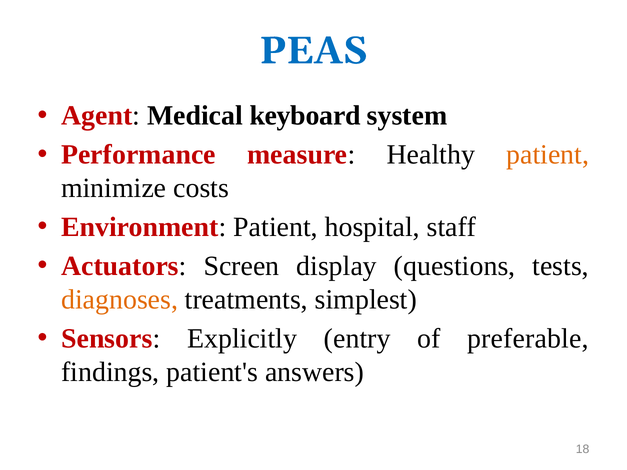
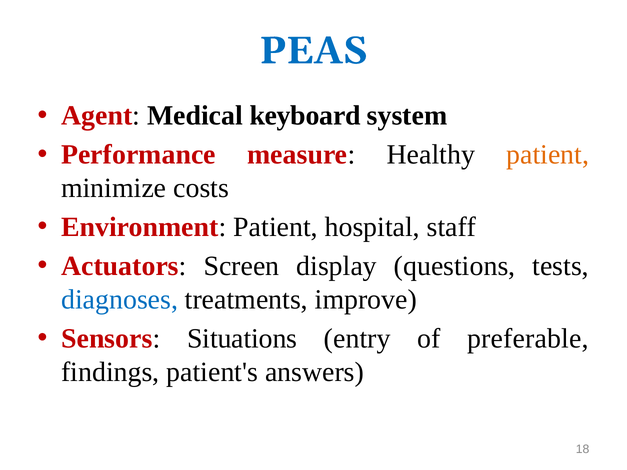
diagnoses colour: orange -> blue
simplest: simplest -> improve
Explicitly: Explicitly -> Situations
